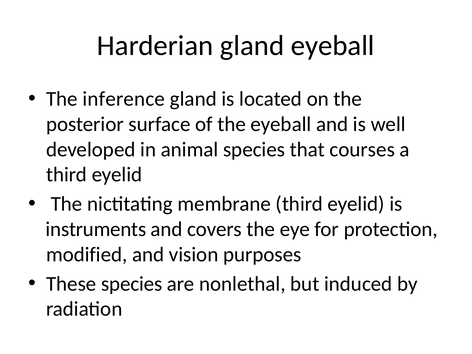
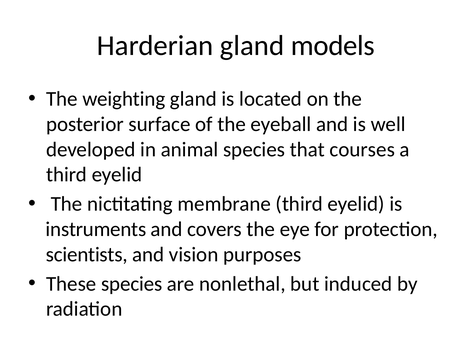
gland eyeball: eyeball -> models
inference: inference -> weighting
modified: modified -> scientists
